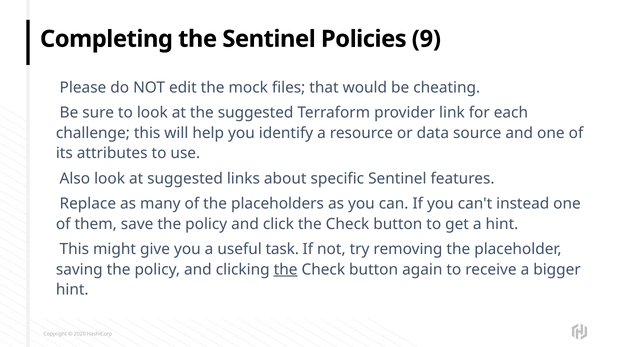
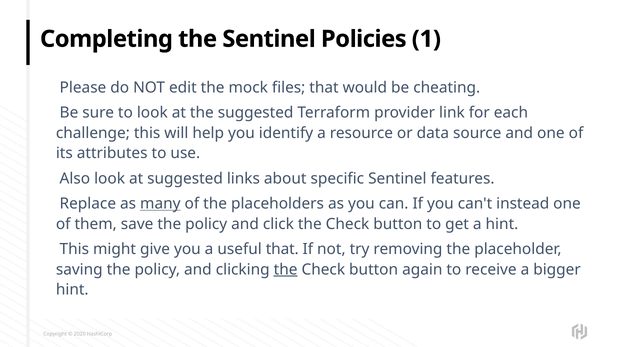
9: 9 -> 1
many underline: none -> present
useful task: task -> that
